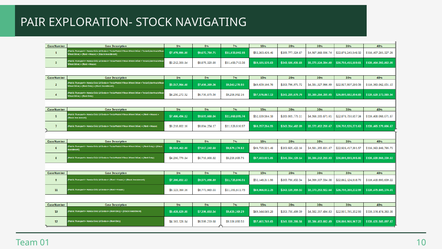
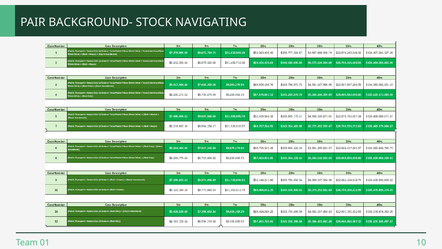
EXPLORATION-: EXPLORATION- -> BACKGROUND-
